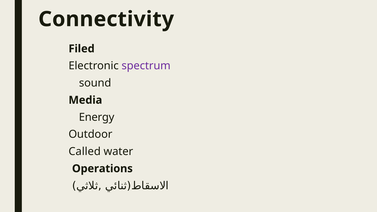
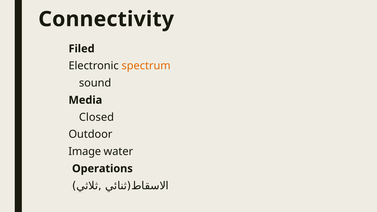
spectrum colour: purple -> orange
Energy: Energy -> Closed
Called: Called -> Image
